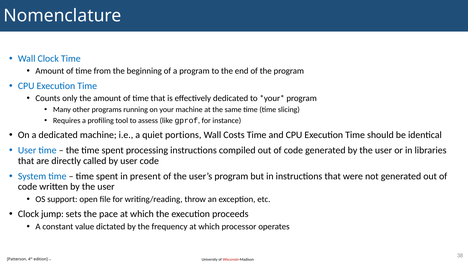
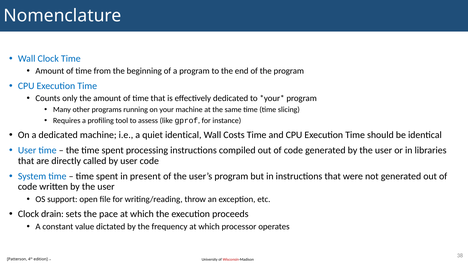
quiet portions: portions -> identical
jump: jump -> drain
